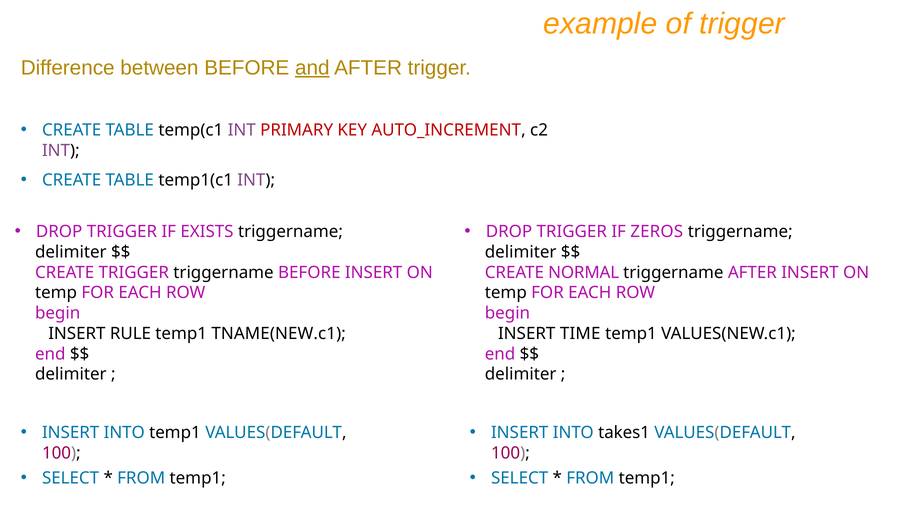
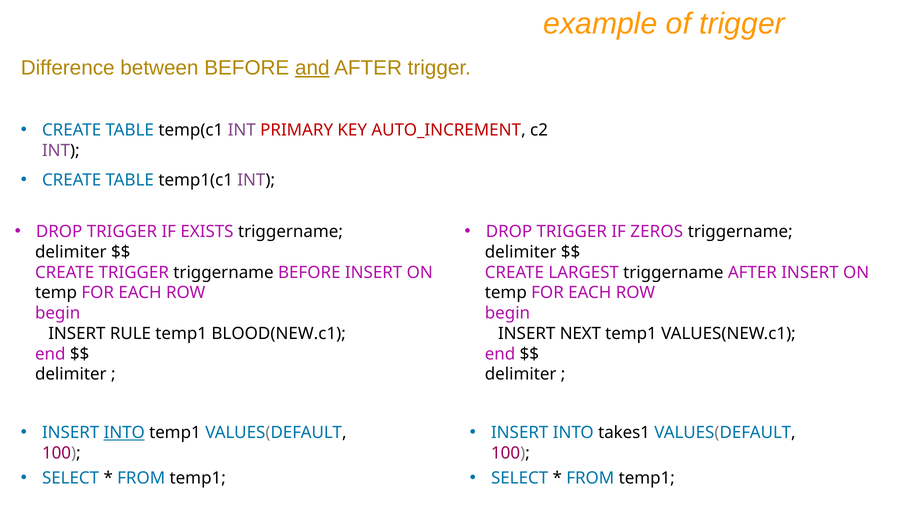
NORMAL: NORMAL -> LARGEST
TNAME(NEW.c1: TNAME(NEW.c1 -> BLOOD(NEW.c1
TIME: TIME -> NEXT
INTO at (124, 433) underline: none -> present
